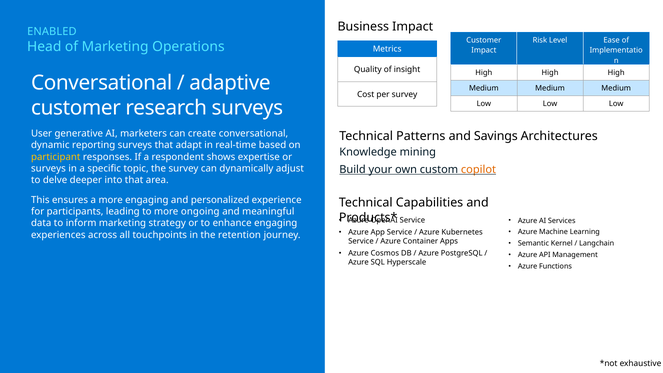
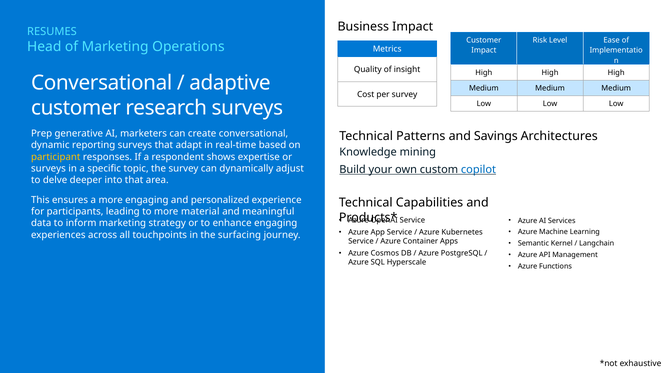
ENABLED: ENABLED -> RESUMES
User: User -> Prep
copilot colour: orange -> blue
ongoing: ongoing -> material
retention: retention -> surfacing
